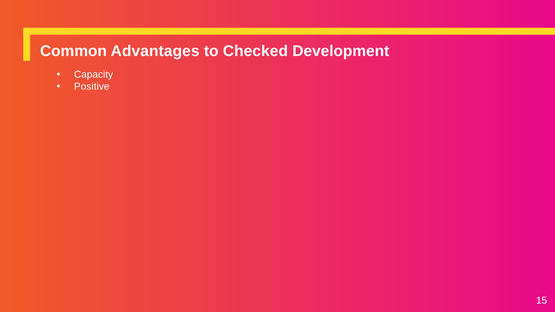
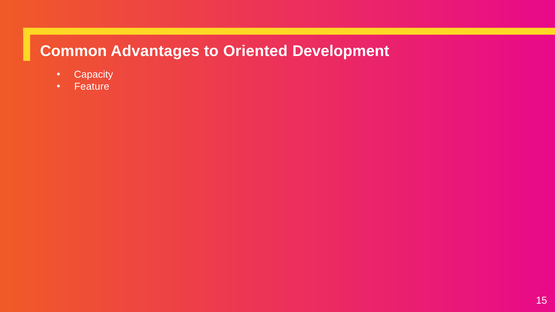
Checked: Checked -> Oriented
Positive: Positive -> Feature
